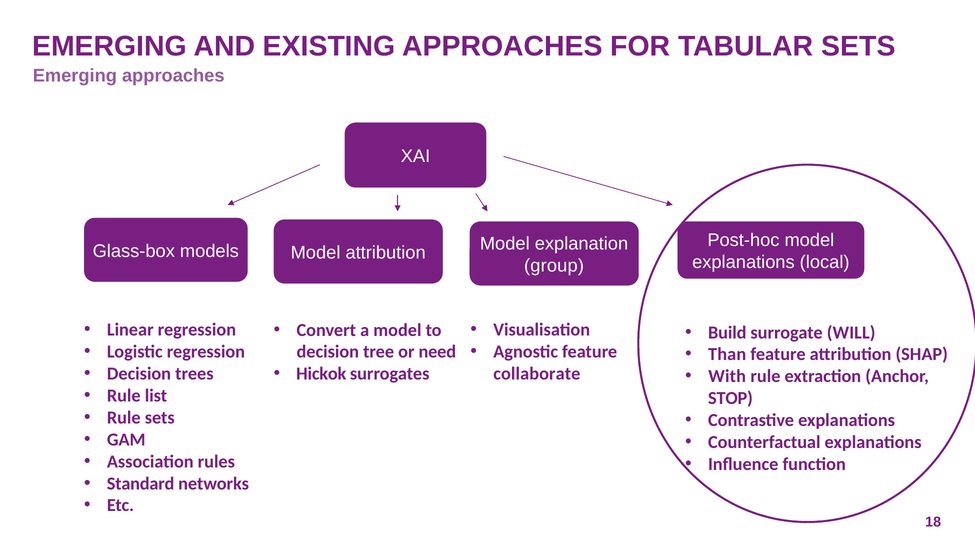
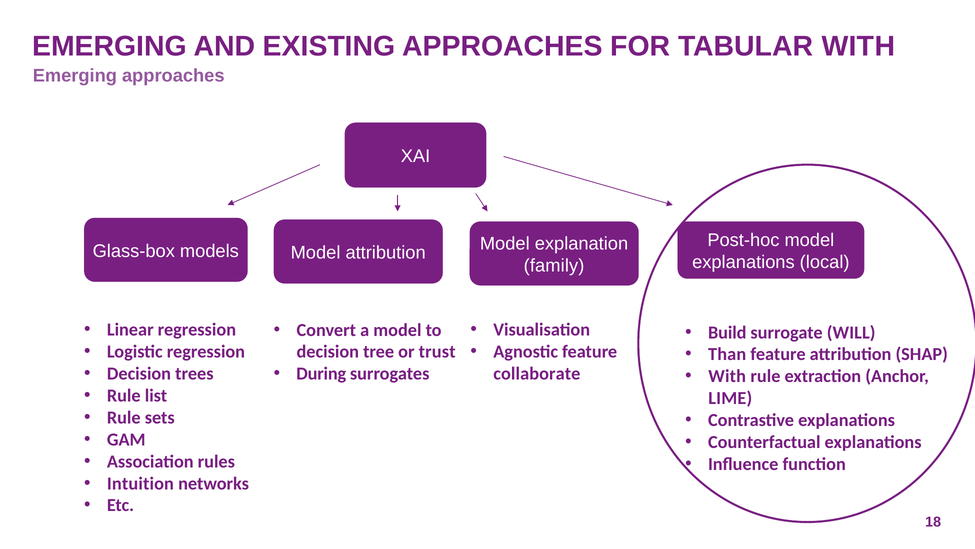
TABULAR SETS: SETS -> WITH
group: group -> family
need: need -> trust
Hickok: Hickok -> During
STOP: STOP -> LIME
Standard: Standard -> Intuition
